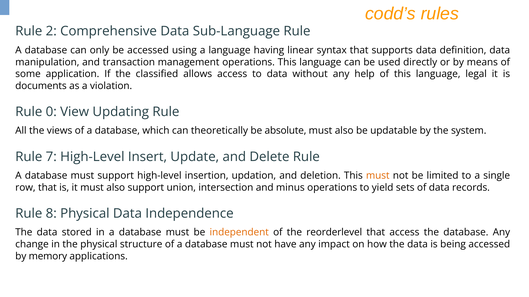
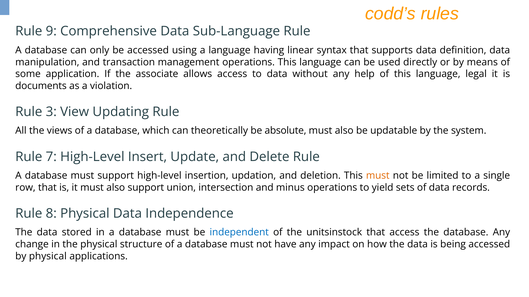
2: 2 -> 9
classified: classified -> associate
0: 0 -> 3
independent colour: orange -> blue
reorderlevel: reorderlevel -> unitsinstock
by memory: memory -> physical
